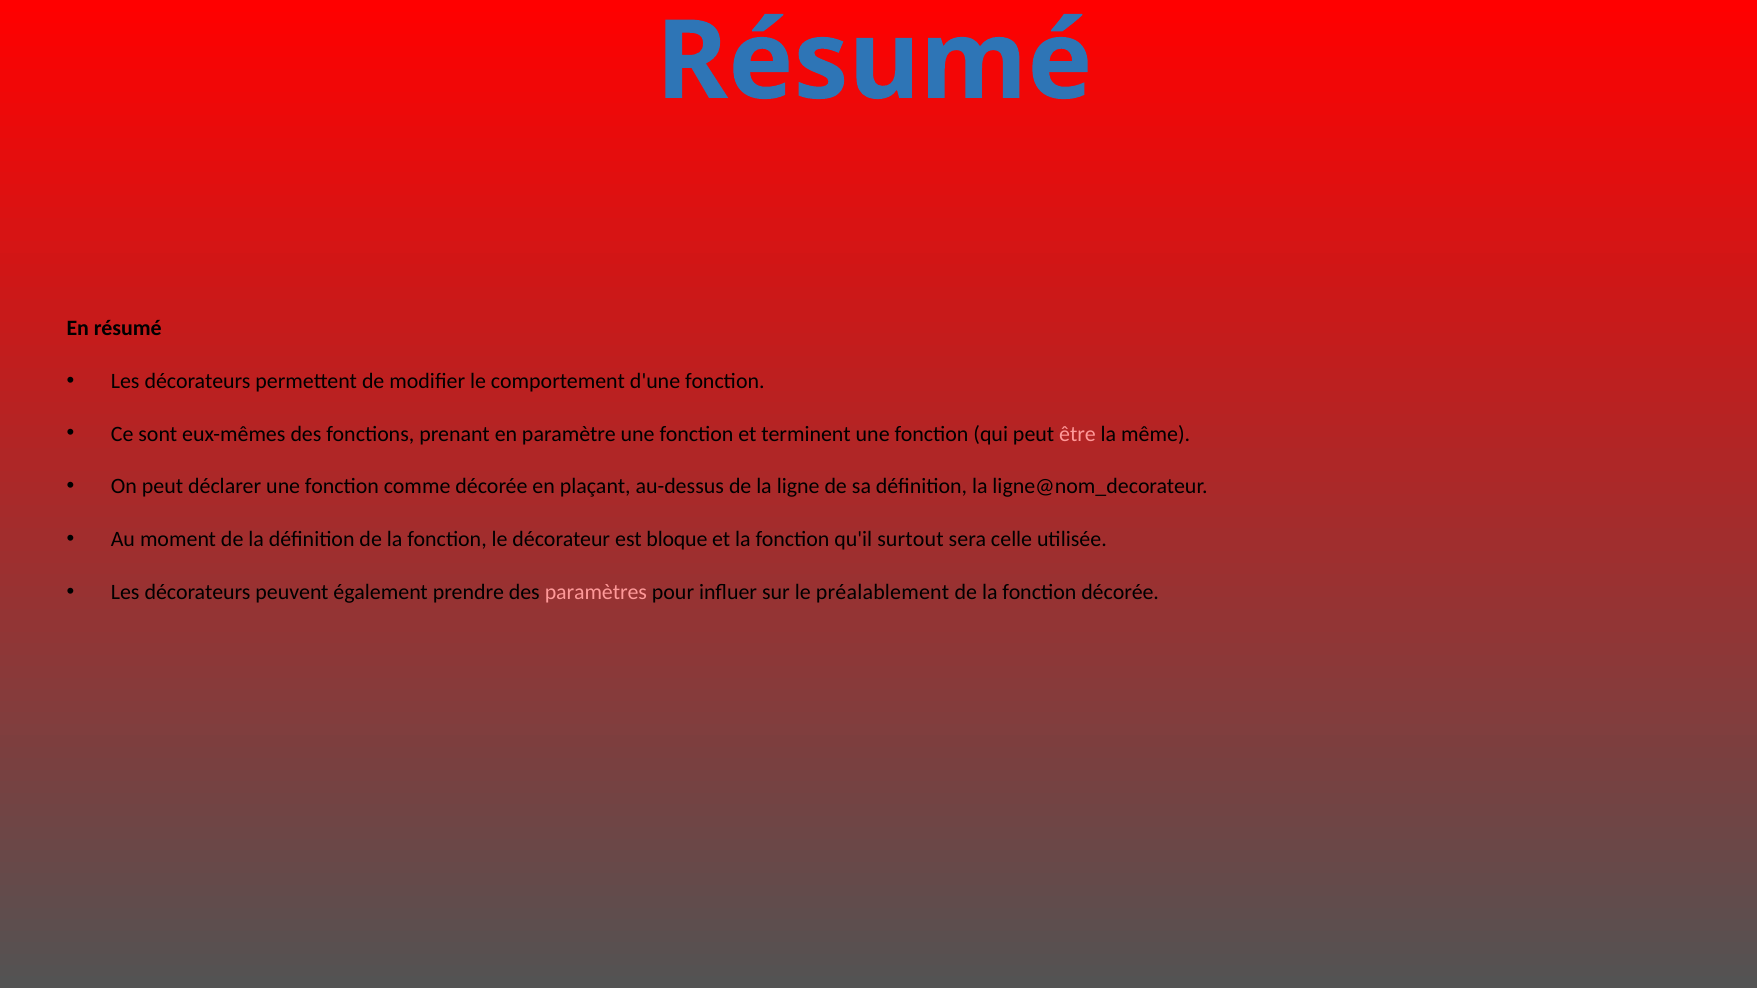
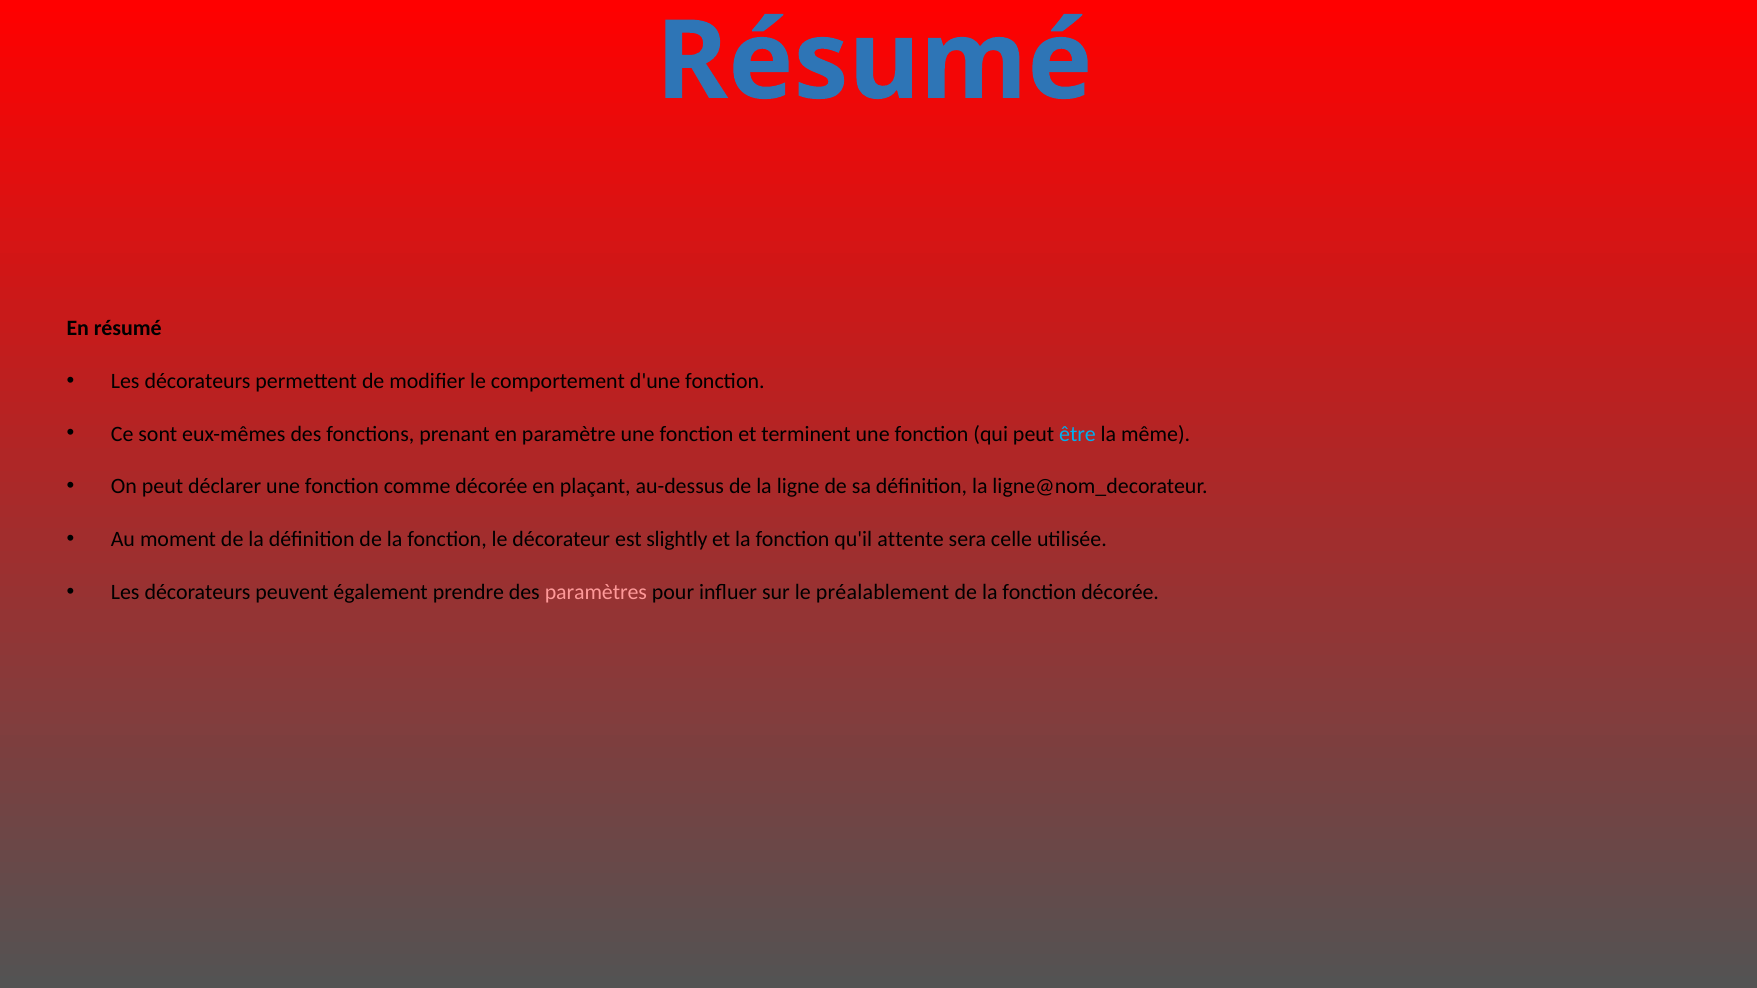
être colour: pink -> light blue
bloque: bloque -> slightly
surtout: surtout -> attente
